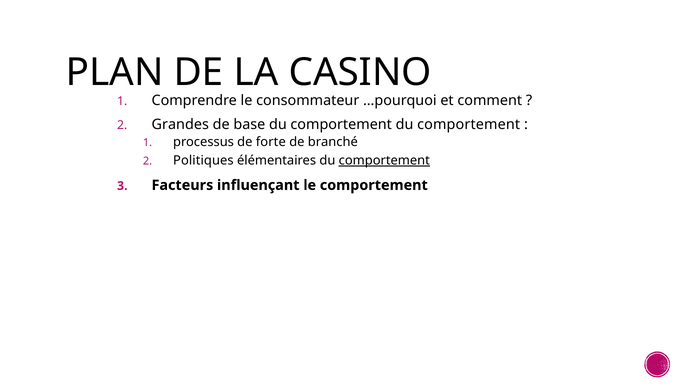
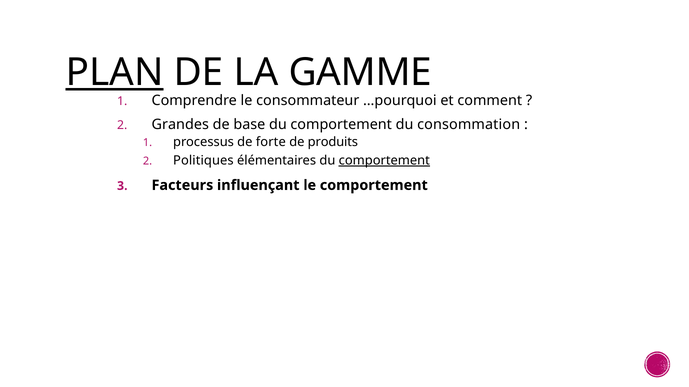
PLAN underline: none -> present
CASINO: CASINO -> GAMME
comportement du comportement: comportement -> consommation
branché: branché -> produits
